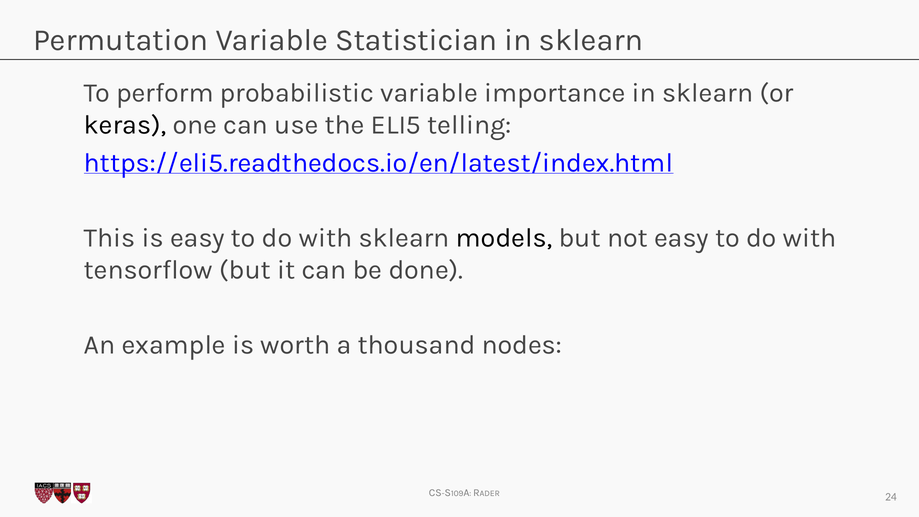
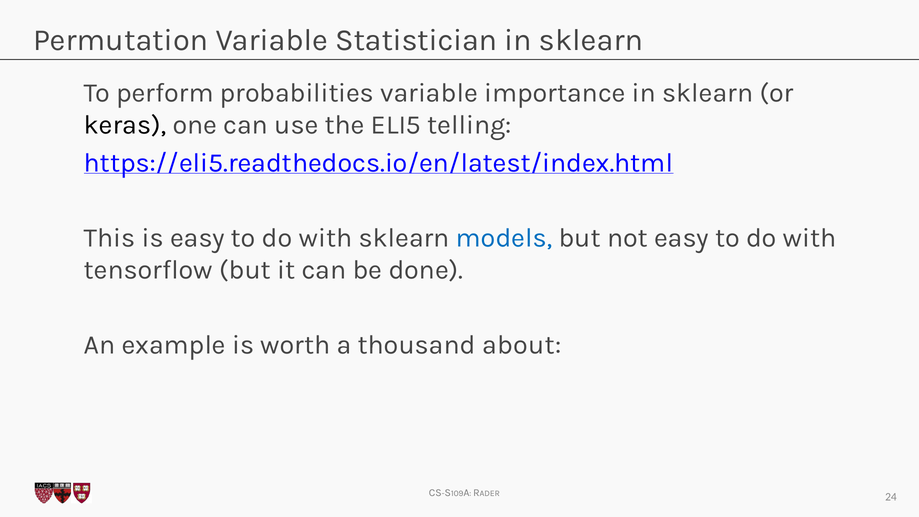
probabilistic: probabilistic -> probabilities
models colour: black -> blue
nodes: nodes -> about
